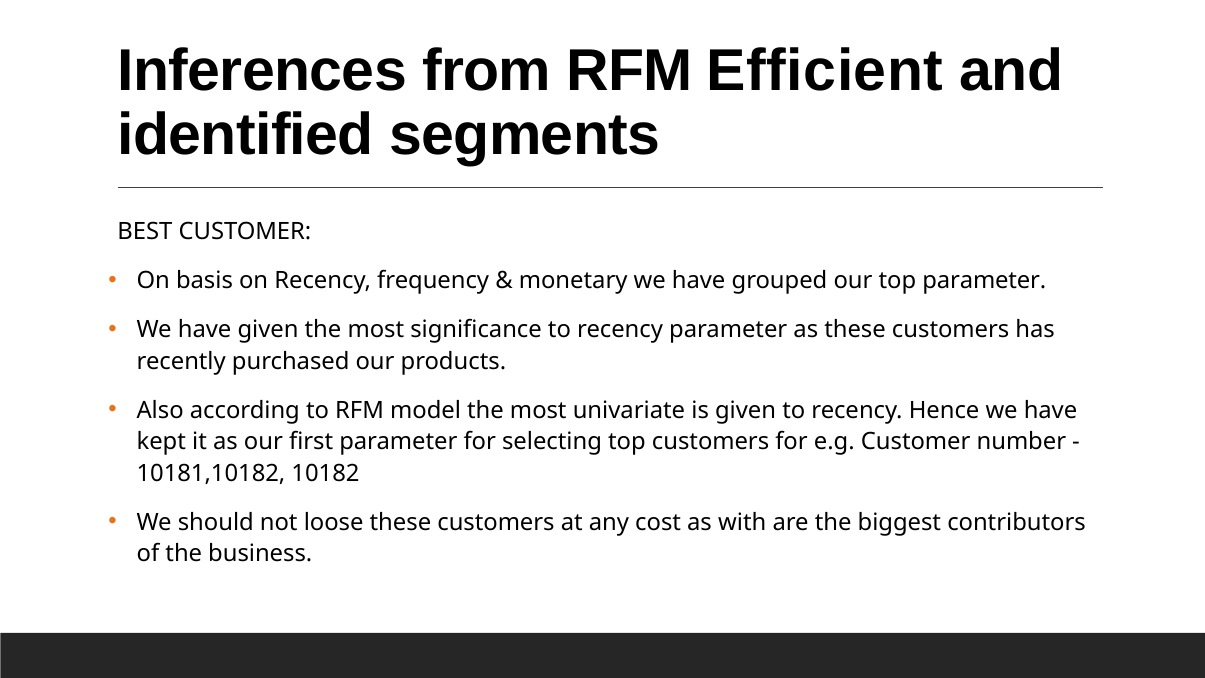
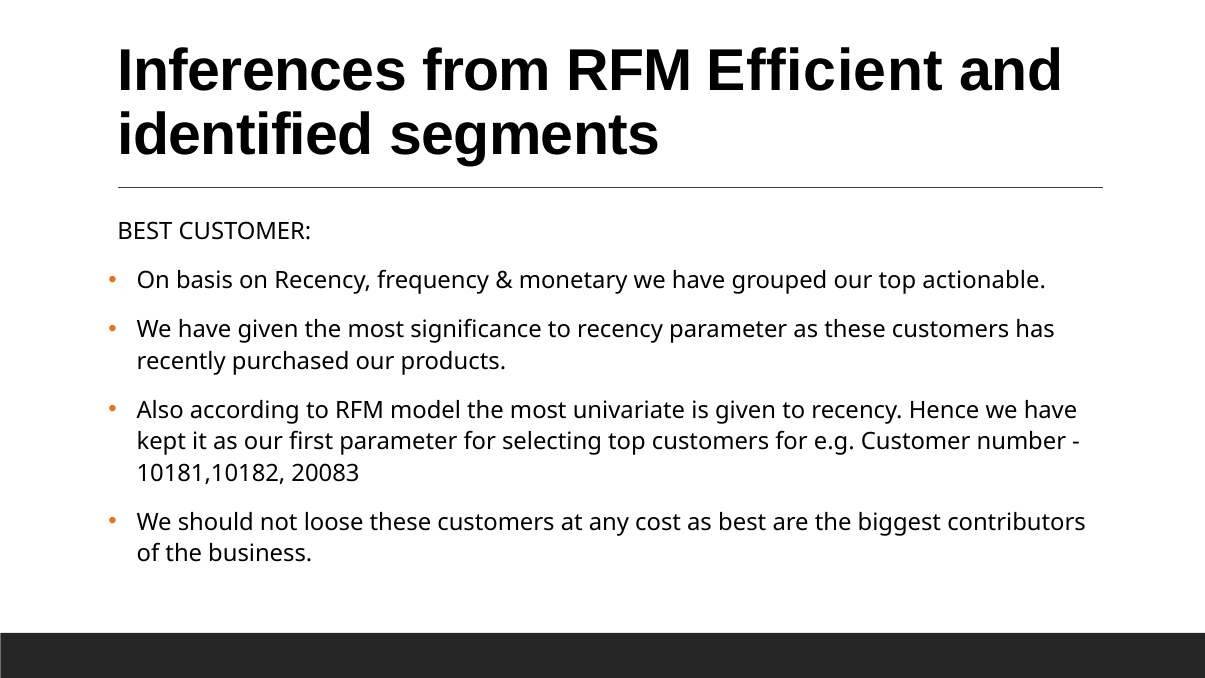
top parameter: parameter -> actionable
10182: 10182 -> 20083
as with: with -> best
